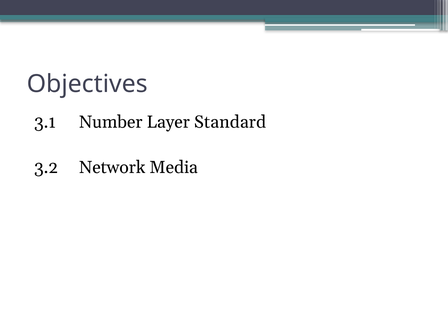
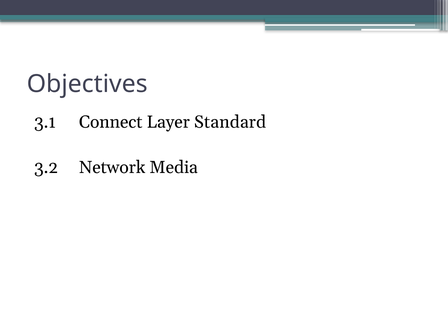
Number: Number -> Connect
